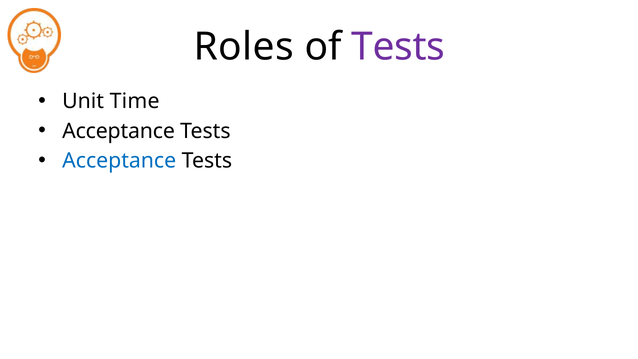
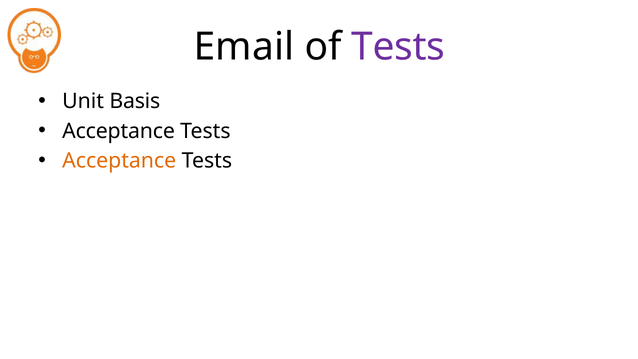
Roles: Roles -> Email
Time: Time -> Basis
Acceptance at (119, 161) colour: blue -> orange
